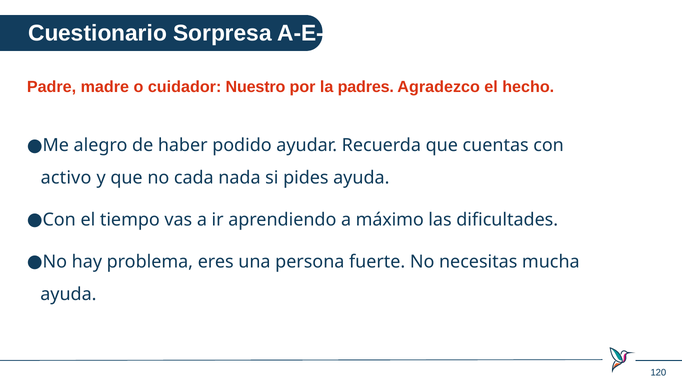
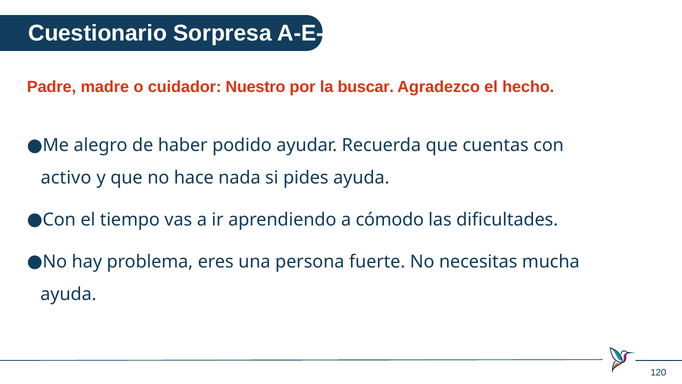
padres: padres -> buscar
cada: cada -> hace
máximo: máximo -> cómodo
